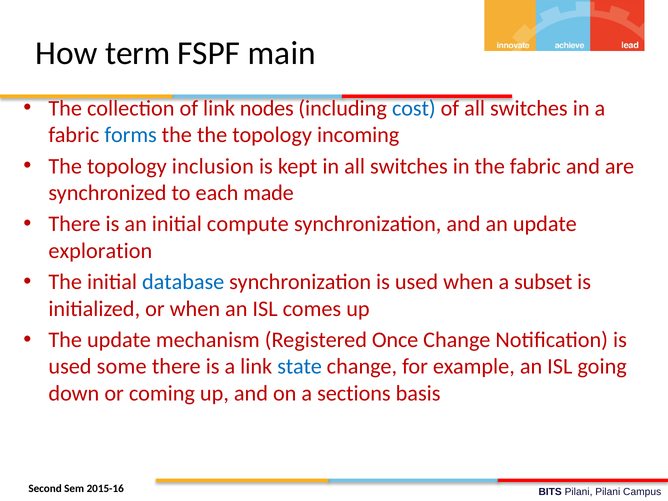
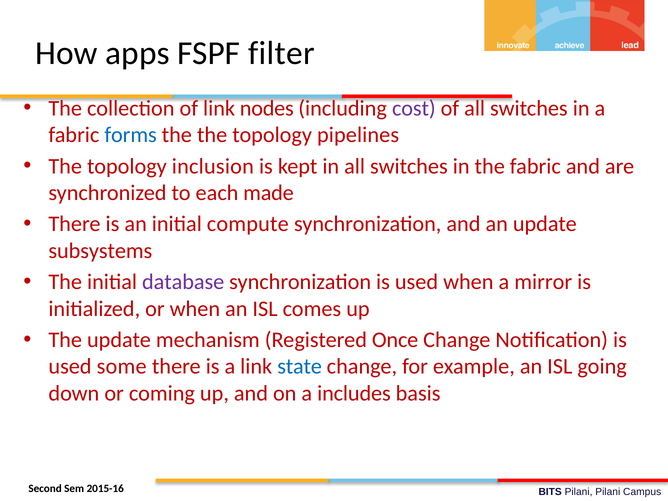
term: term -> apps
main: main -> filter
cost colour: blue -> purple
incoming: incoming -> pipelines
exploration: exploration -> subsystems
database colour: blue -> purple
subset: subset -> mirror
sections: sections -> includes
